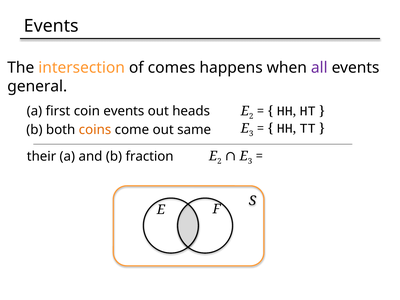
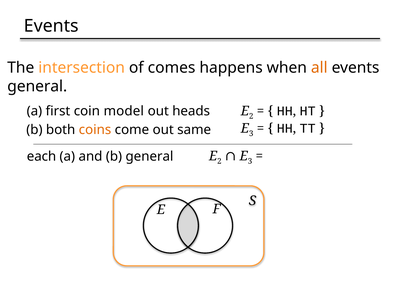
all colour: purple -> orange
coin events: events -> model
their: their -> each
b fraction: fraction -> general
